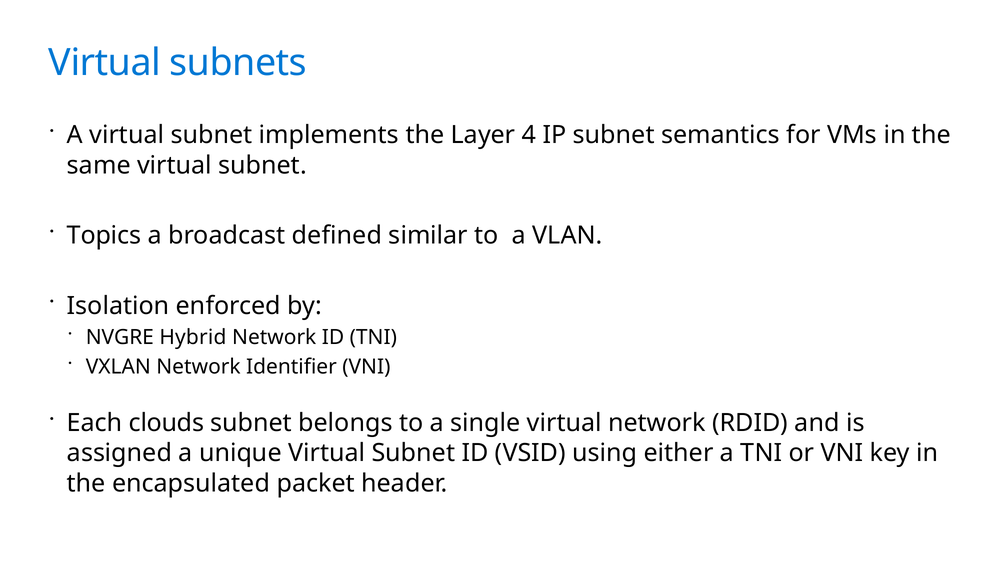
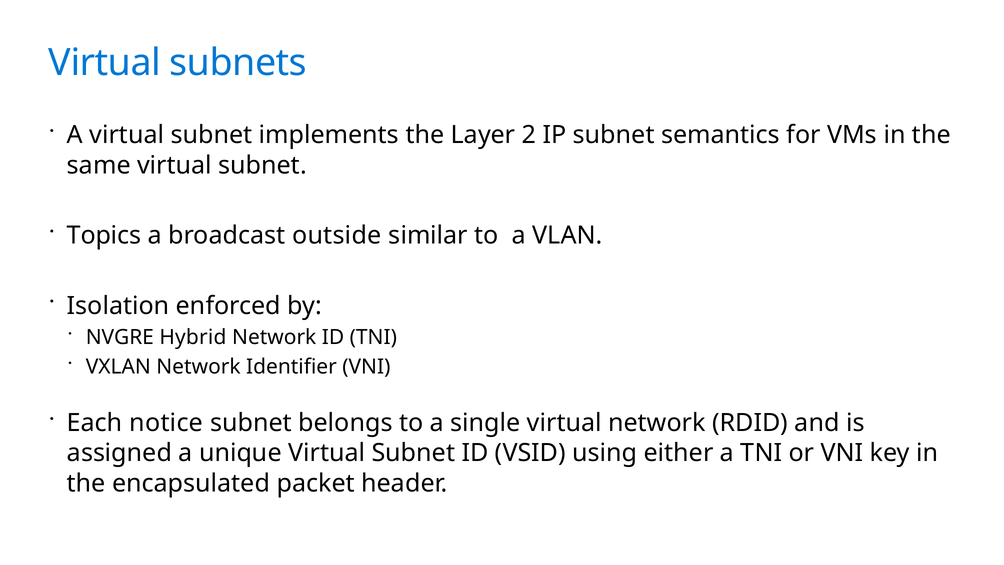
4: 4 -> 2
defined: defined -> outside
clouds: clouds -> notice
